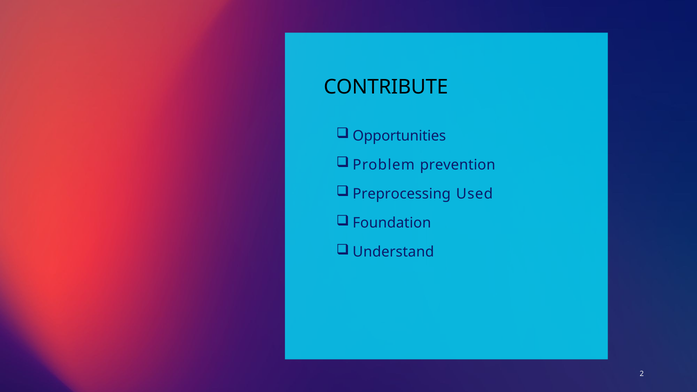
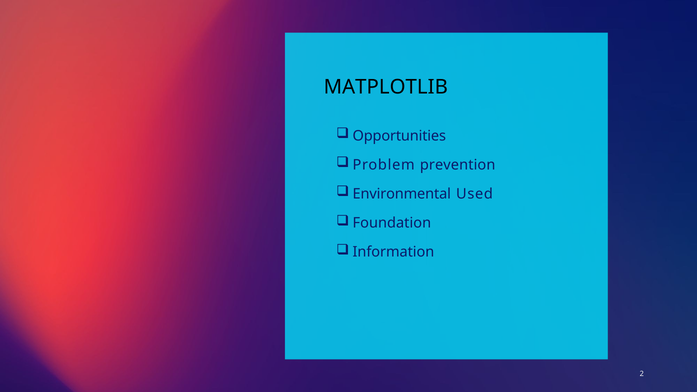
CONTRIBUTE: CONTRIBUTE -> MATPLOTLIB
Preprocessing: Preprocessing -> Environmental
Understand: Understand -> Information
